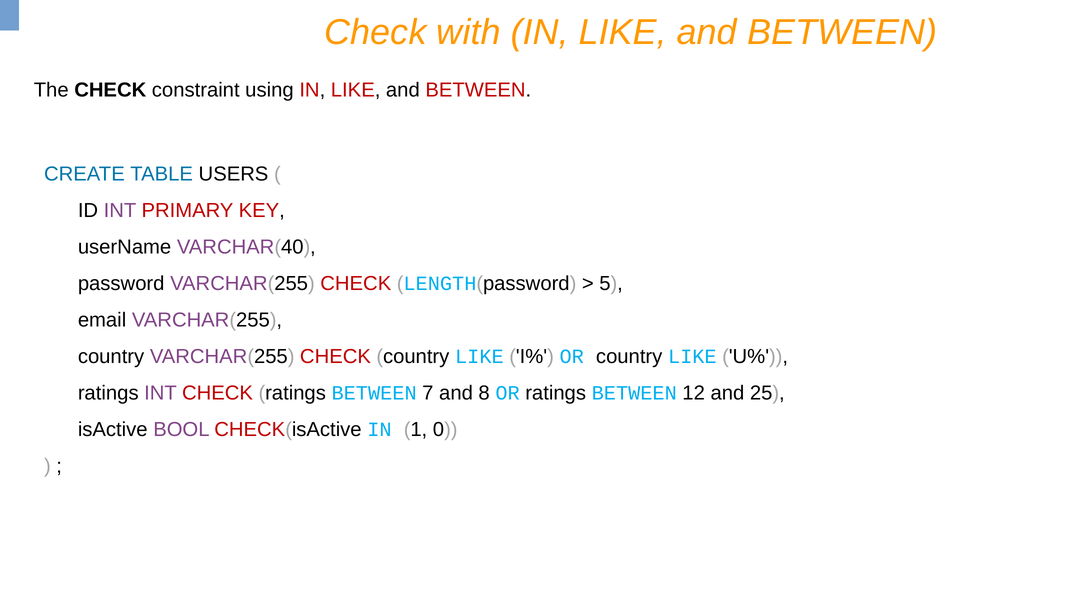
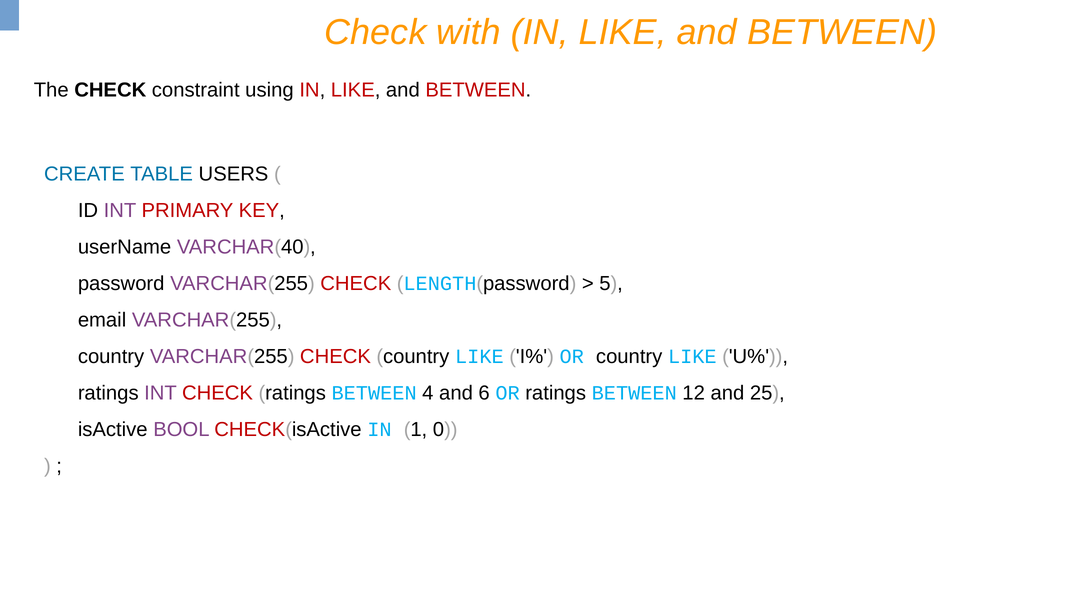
7: 7 -> 4
8: 8 -> 6
